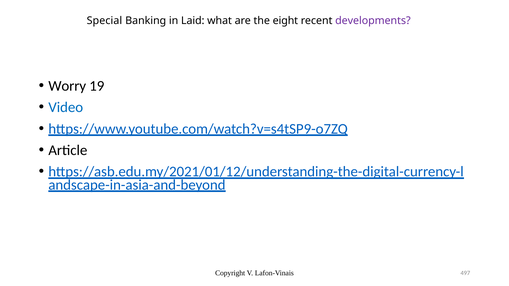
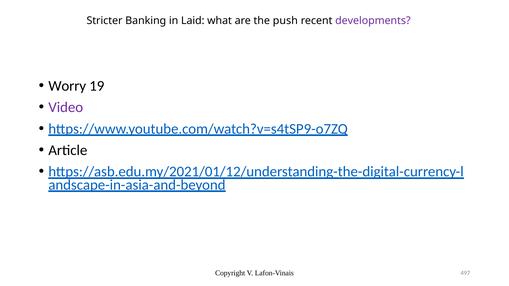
Special: Special -> Stricter
eight: eight -> push
Video colour: blue -> purple
